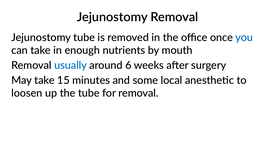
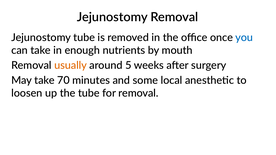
usually colour: blue -> orange
6: 6 -> 5
15: 15 -> 70
